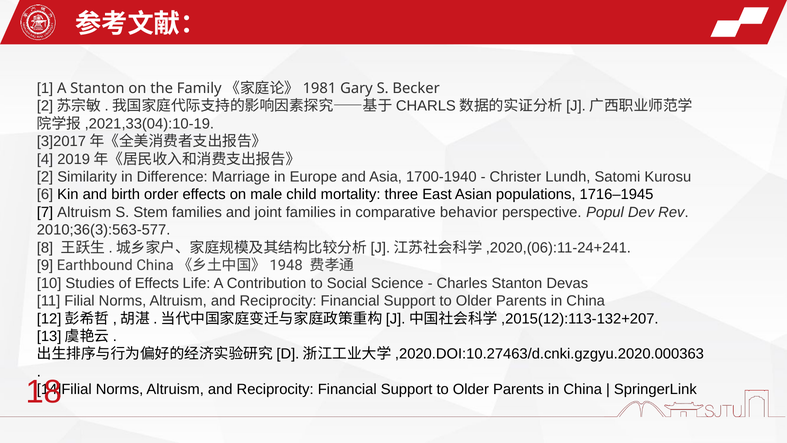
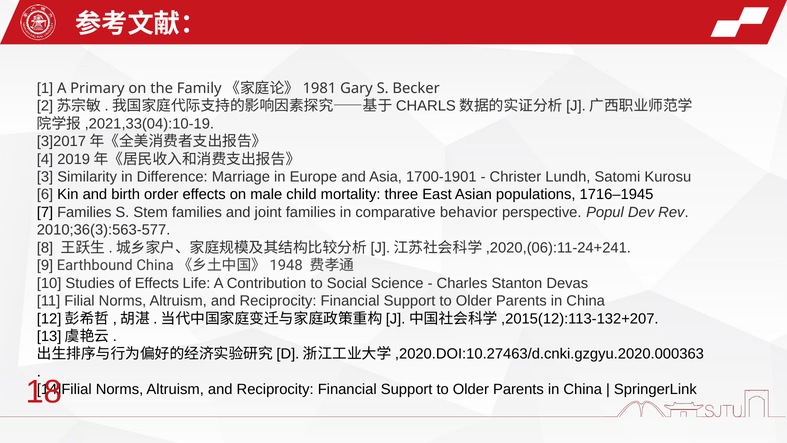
A Stanton: Stanton -> Primary
2: 2 -> 3
1700-1940: 1700-1940 -> 1700-1901
7 Altruism: Altruism -> Families
